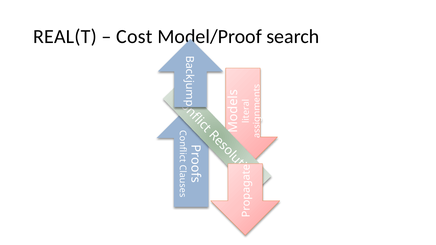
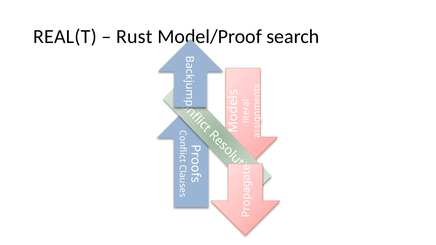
Cost: Cost -> Rust
